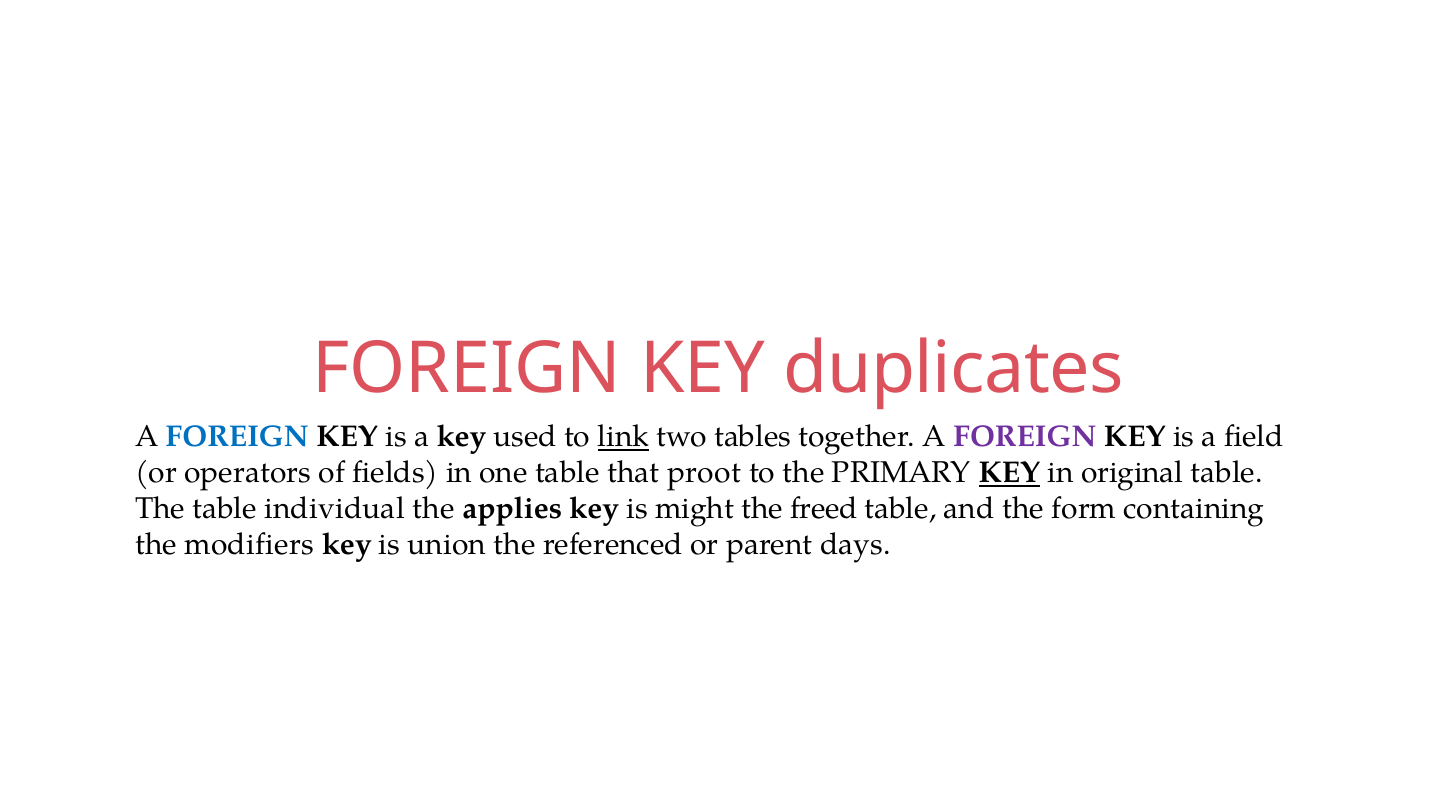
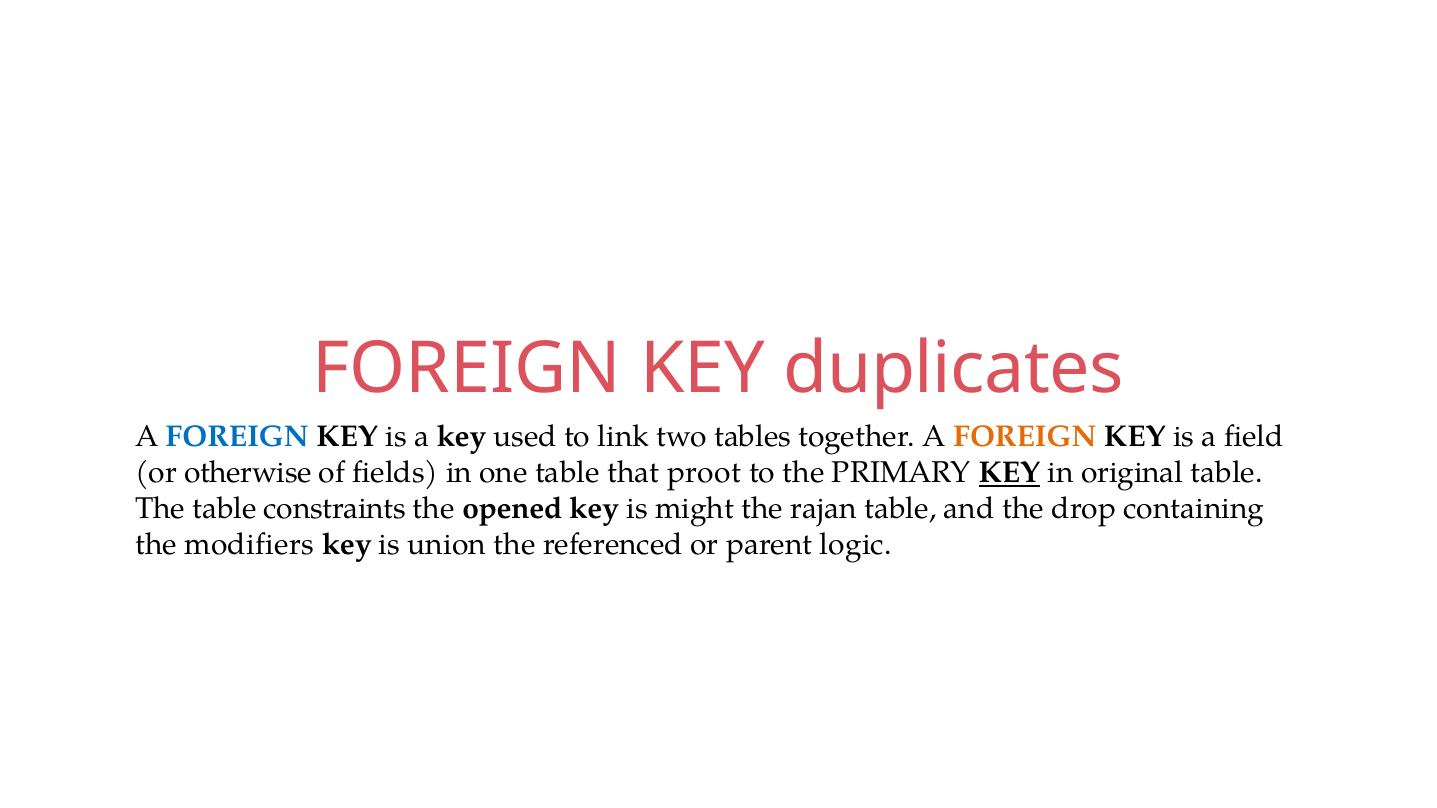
link underline: present -> none
FOREIGN at (1025, 437) colour: purple -> orange
operators: operators -> otherwise
individual: individual -> constraints
applies: applies -> opened
freed: freed -> rajan
form: form -> drop
days: days -> logic
